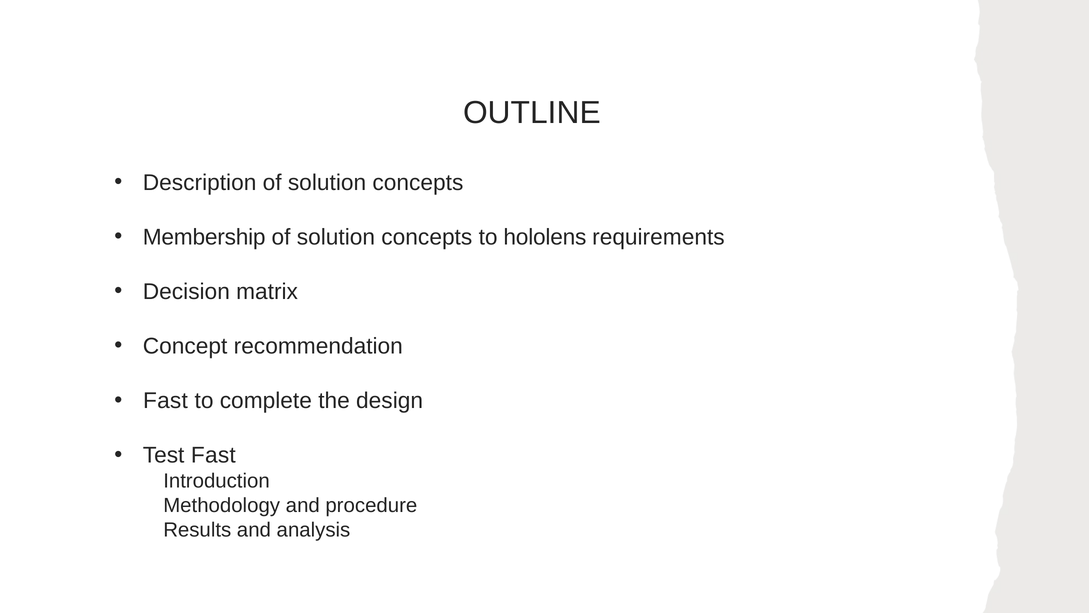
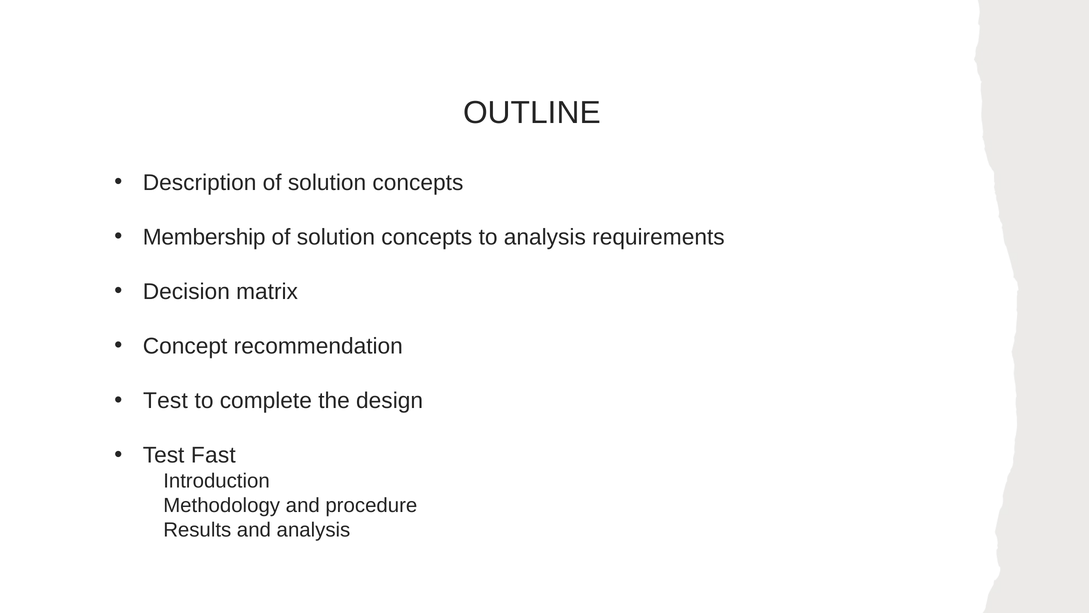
to hololens: hololens -> analysis
Fast at (165, 401): Fast -> Test
